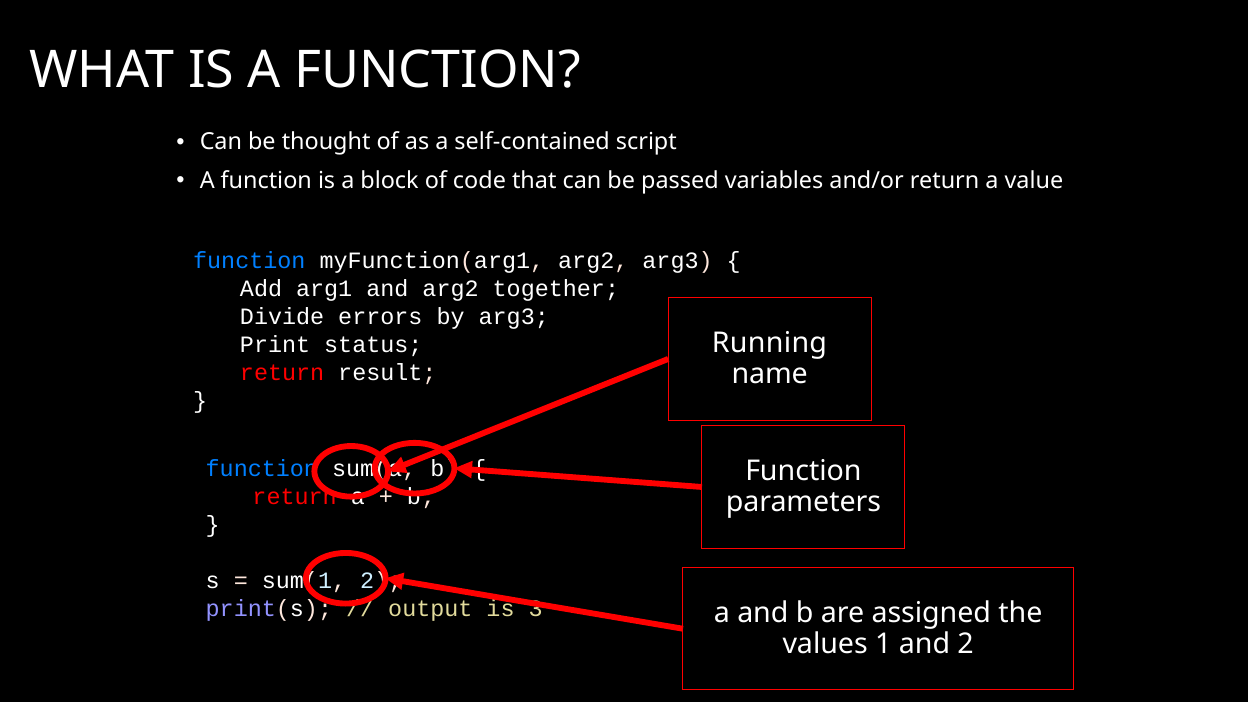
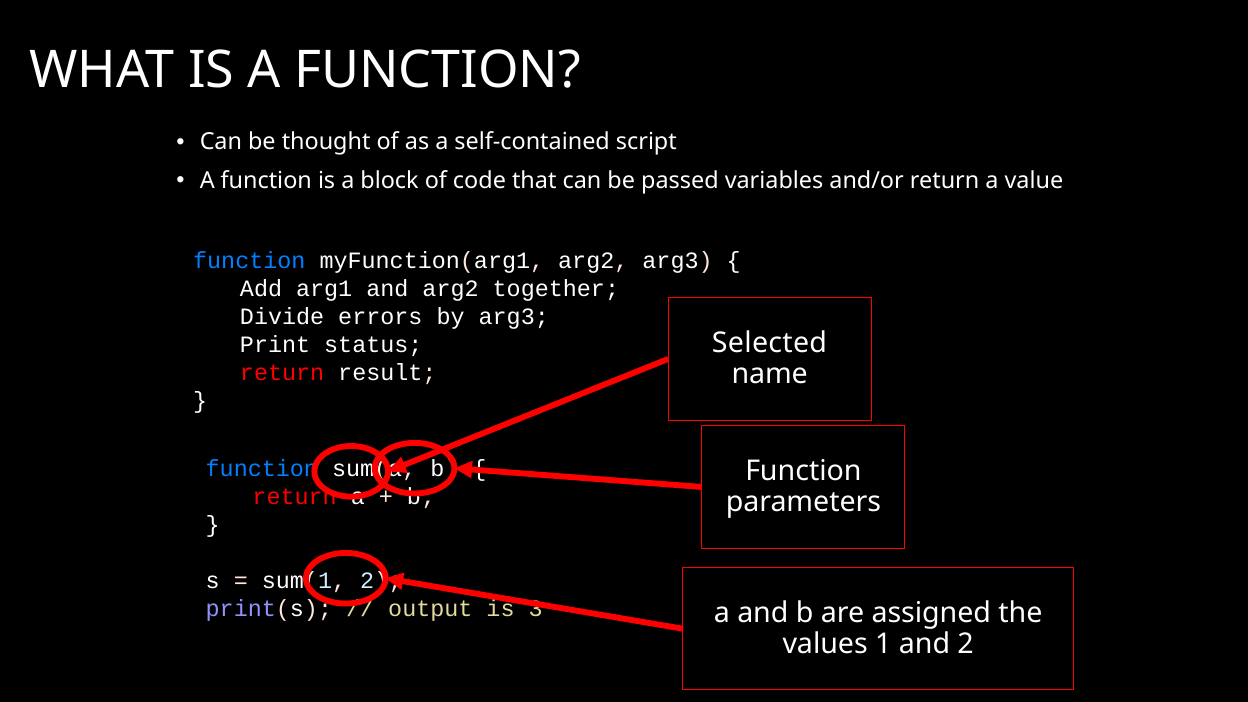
Running: Running -> Selected
